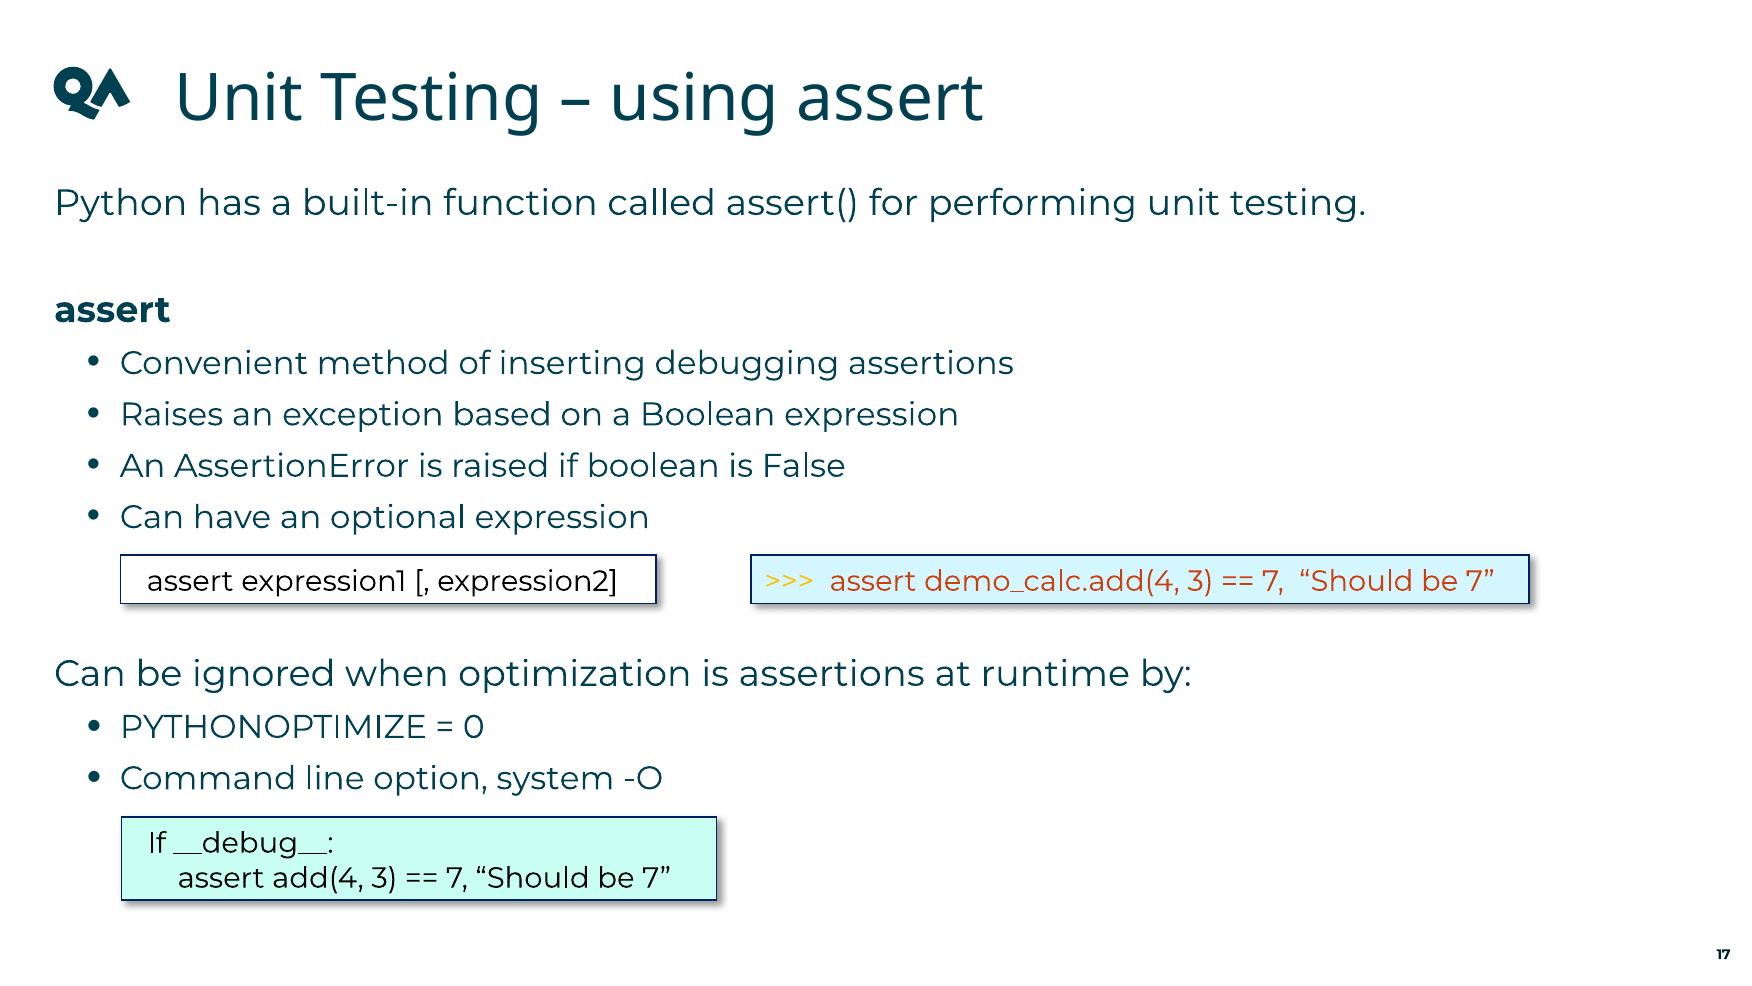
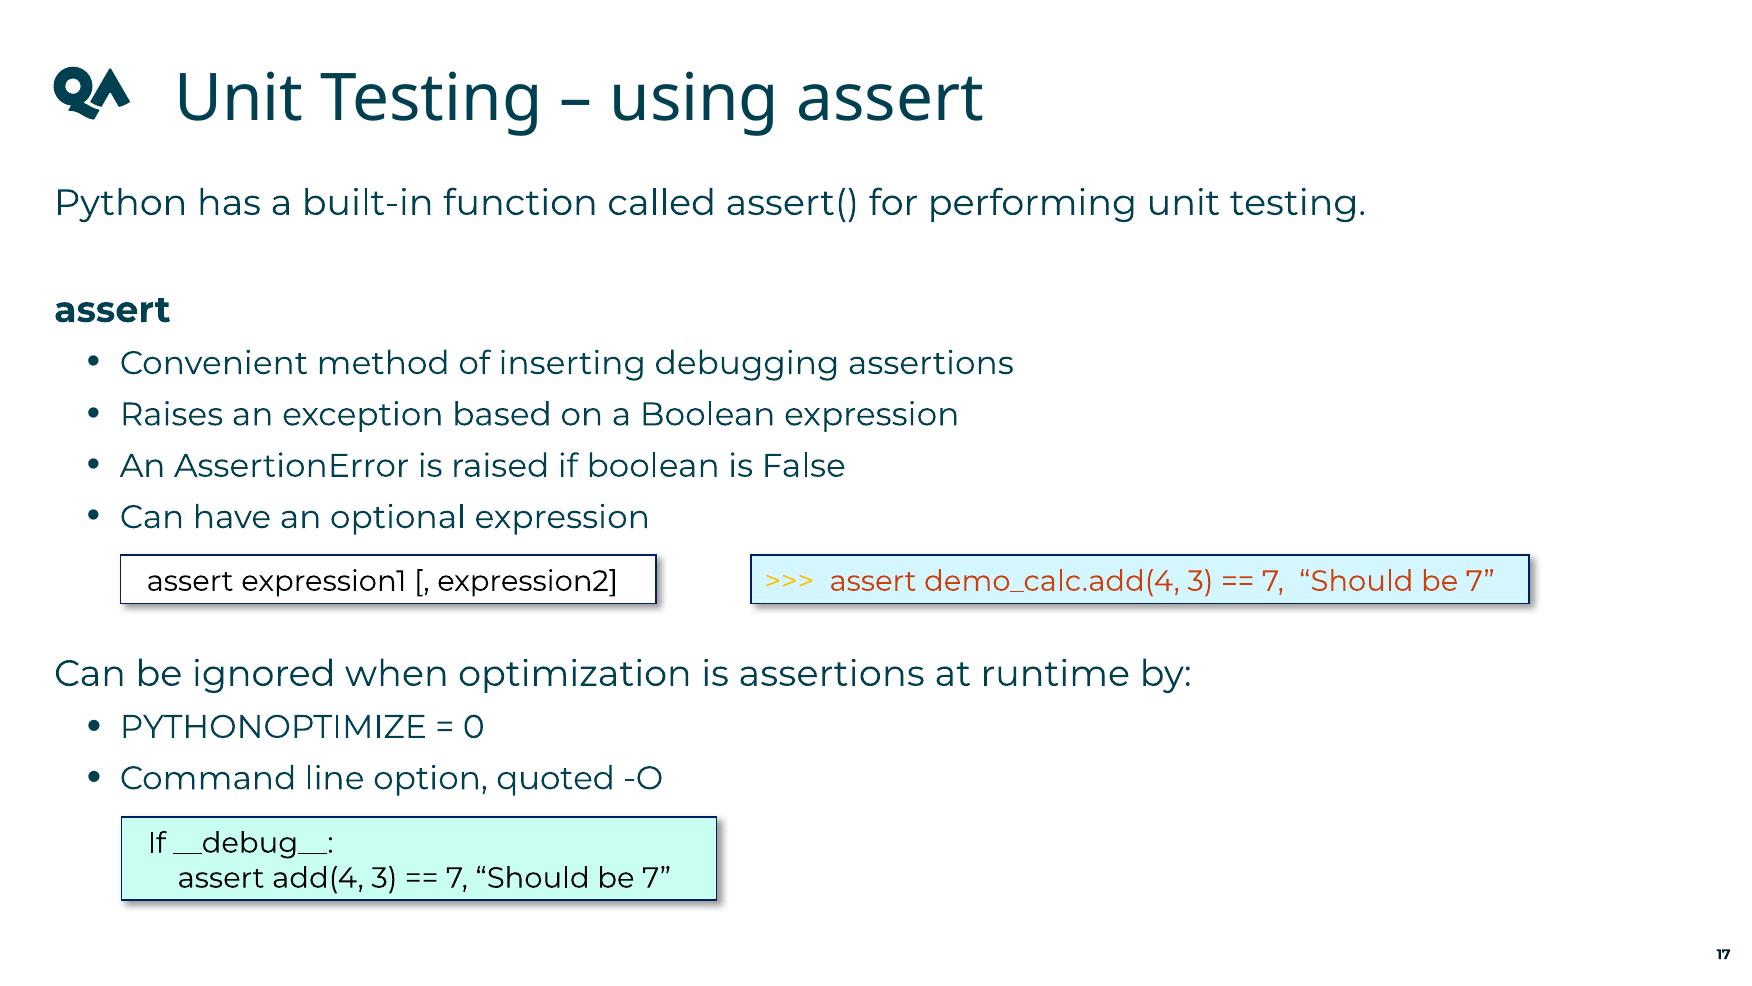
system: system -> quoted
